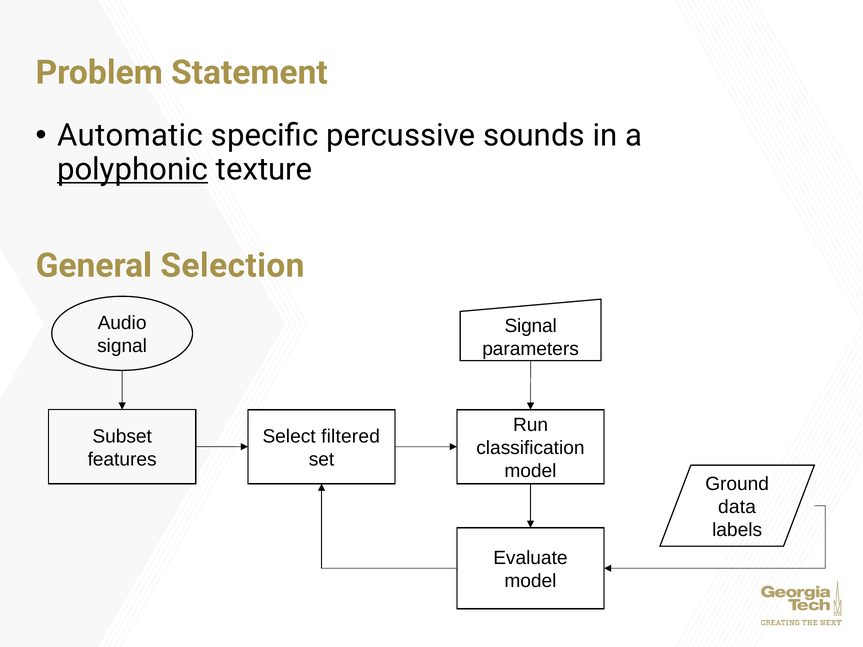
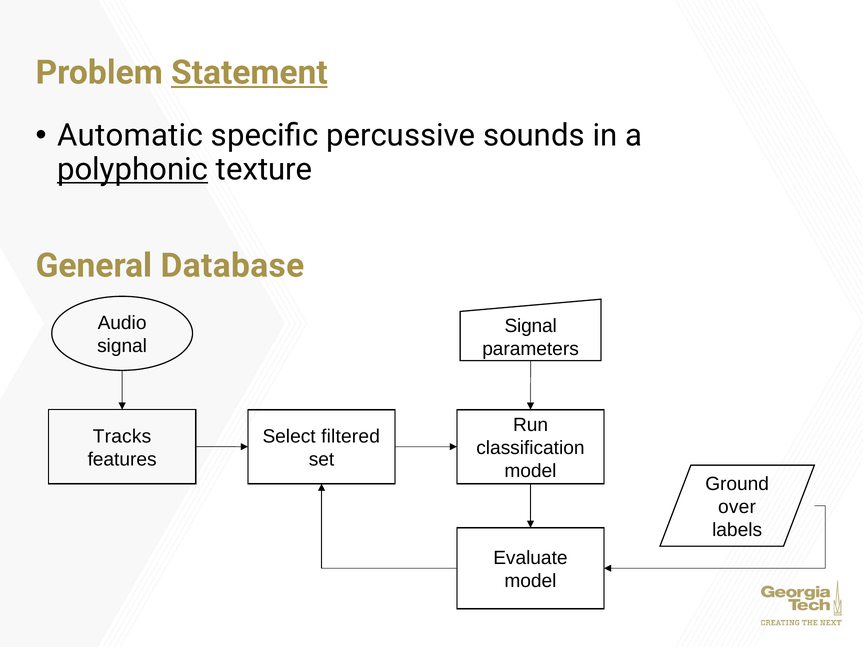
Statement underline: none -> present
Selection: Selection -> Database
Subset: Subset -> Tracks
data: data -> over
